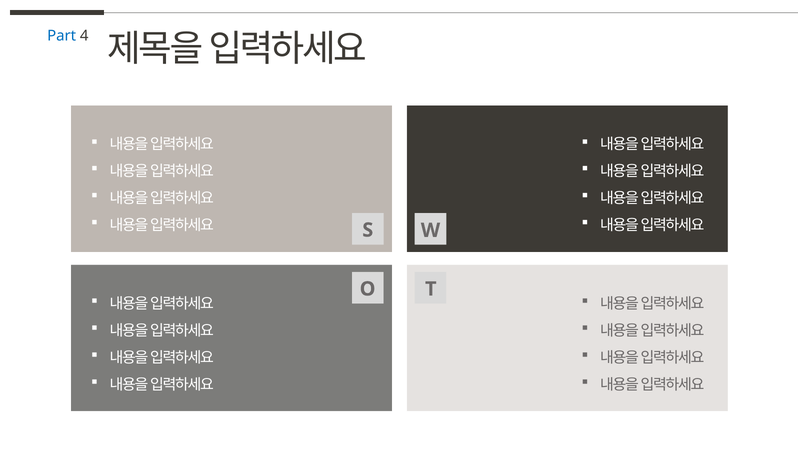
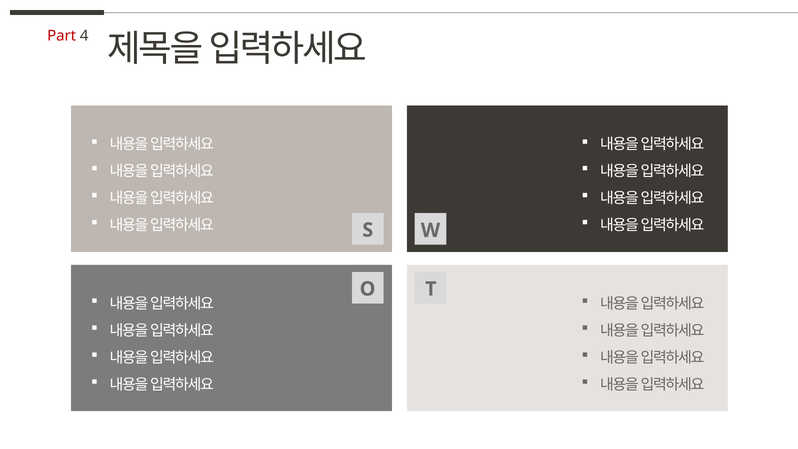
Part colour: blue -> red
